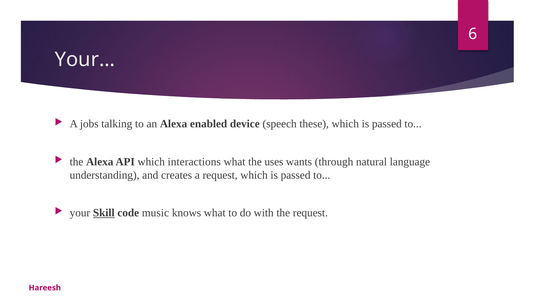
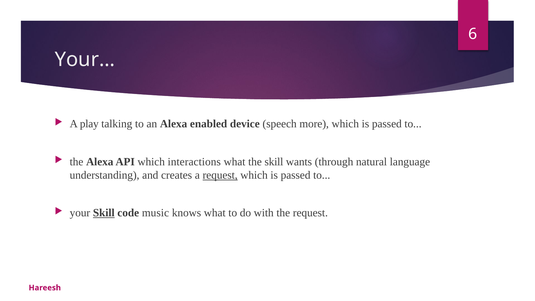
jobs: jobs -> play
these: these -> more
the uses: uses -> skill
request at (220, 175) underline: none -> present
